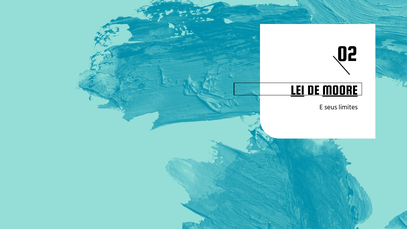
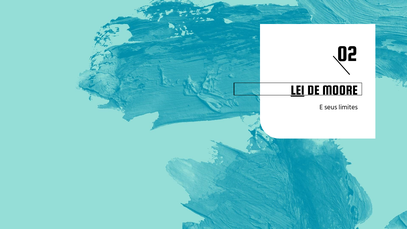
MOORE underline: present -> none
